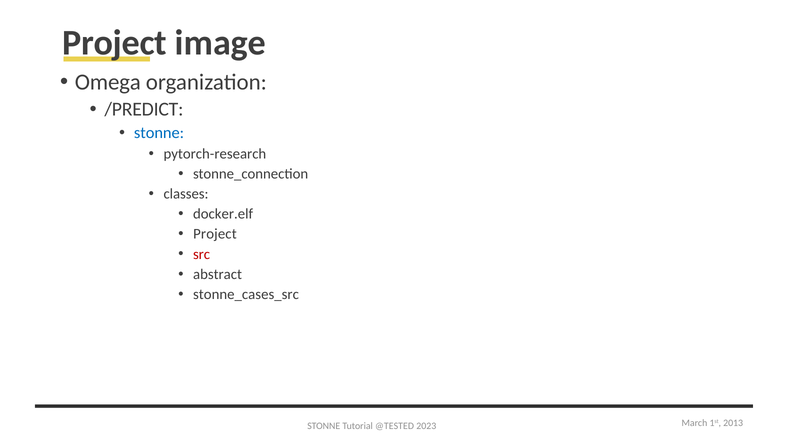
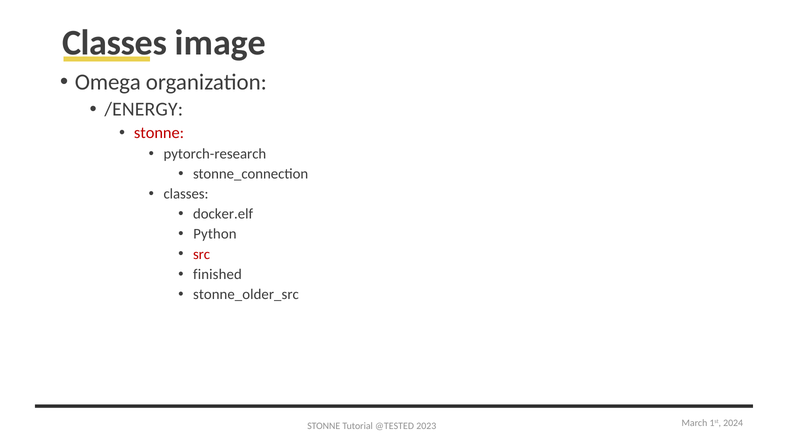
Project at (114, 43): Project -> Classes
/PREDICT: /PREDICT -> /ENERGY
stonne at (159, 133) colour: blue -> red
Project at (215, 234): Project -> Python
abstract: abstract -> finished
stonne_cases_src: stonne_cases_src -> stonne_older_src
2013: 2013 -> 2024
